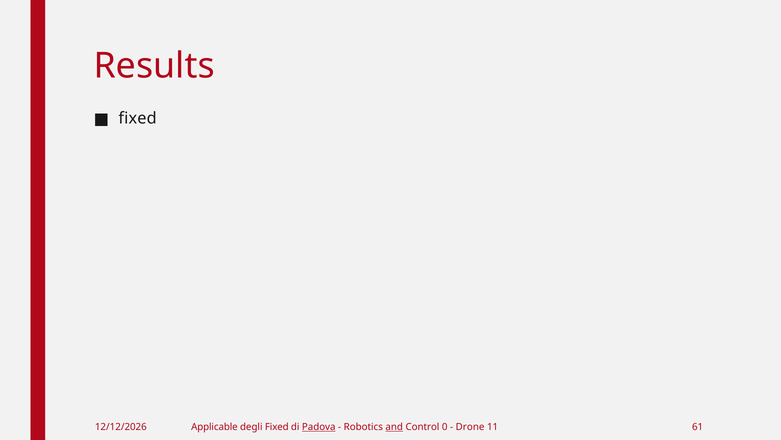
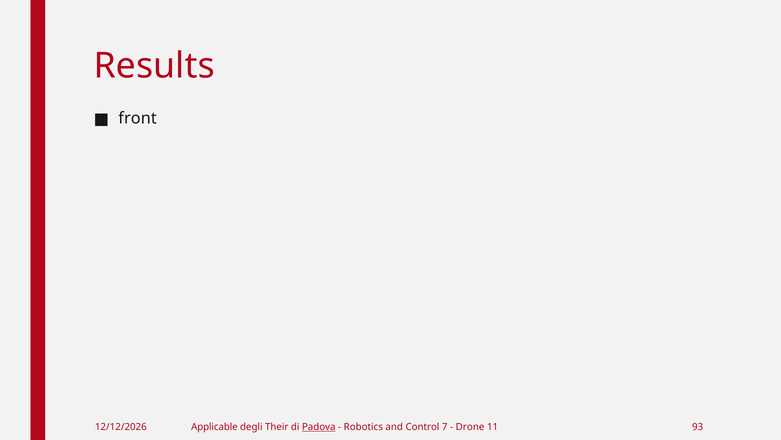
fixed at (138, 118): fixed -> front
degli Fixed: Fixed -> Their
and underline: present -> none
0: 0 -> 7
61: 61 -> 93
